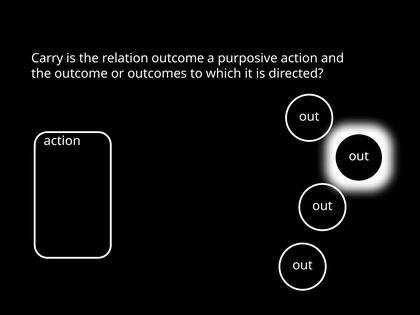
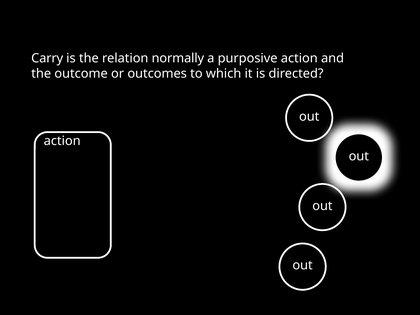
relation outcome: outcome -> normally
